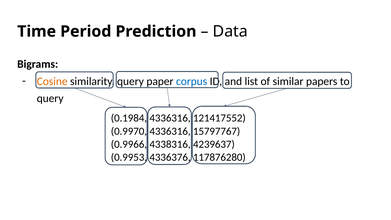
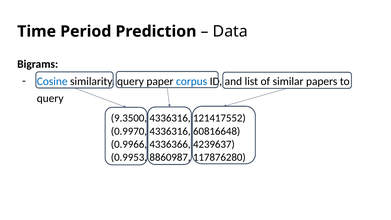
Cosine colour: orange -> blue
0.1984: 0.1984 -> 9.3500
15797767: 15797767 -> 60816648
4338316: 4338316 -> 4336366
4336376: 4336376 -> 8860987
